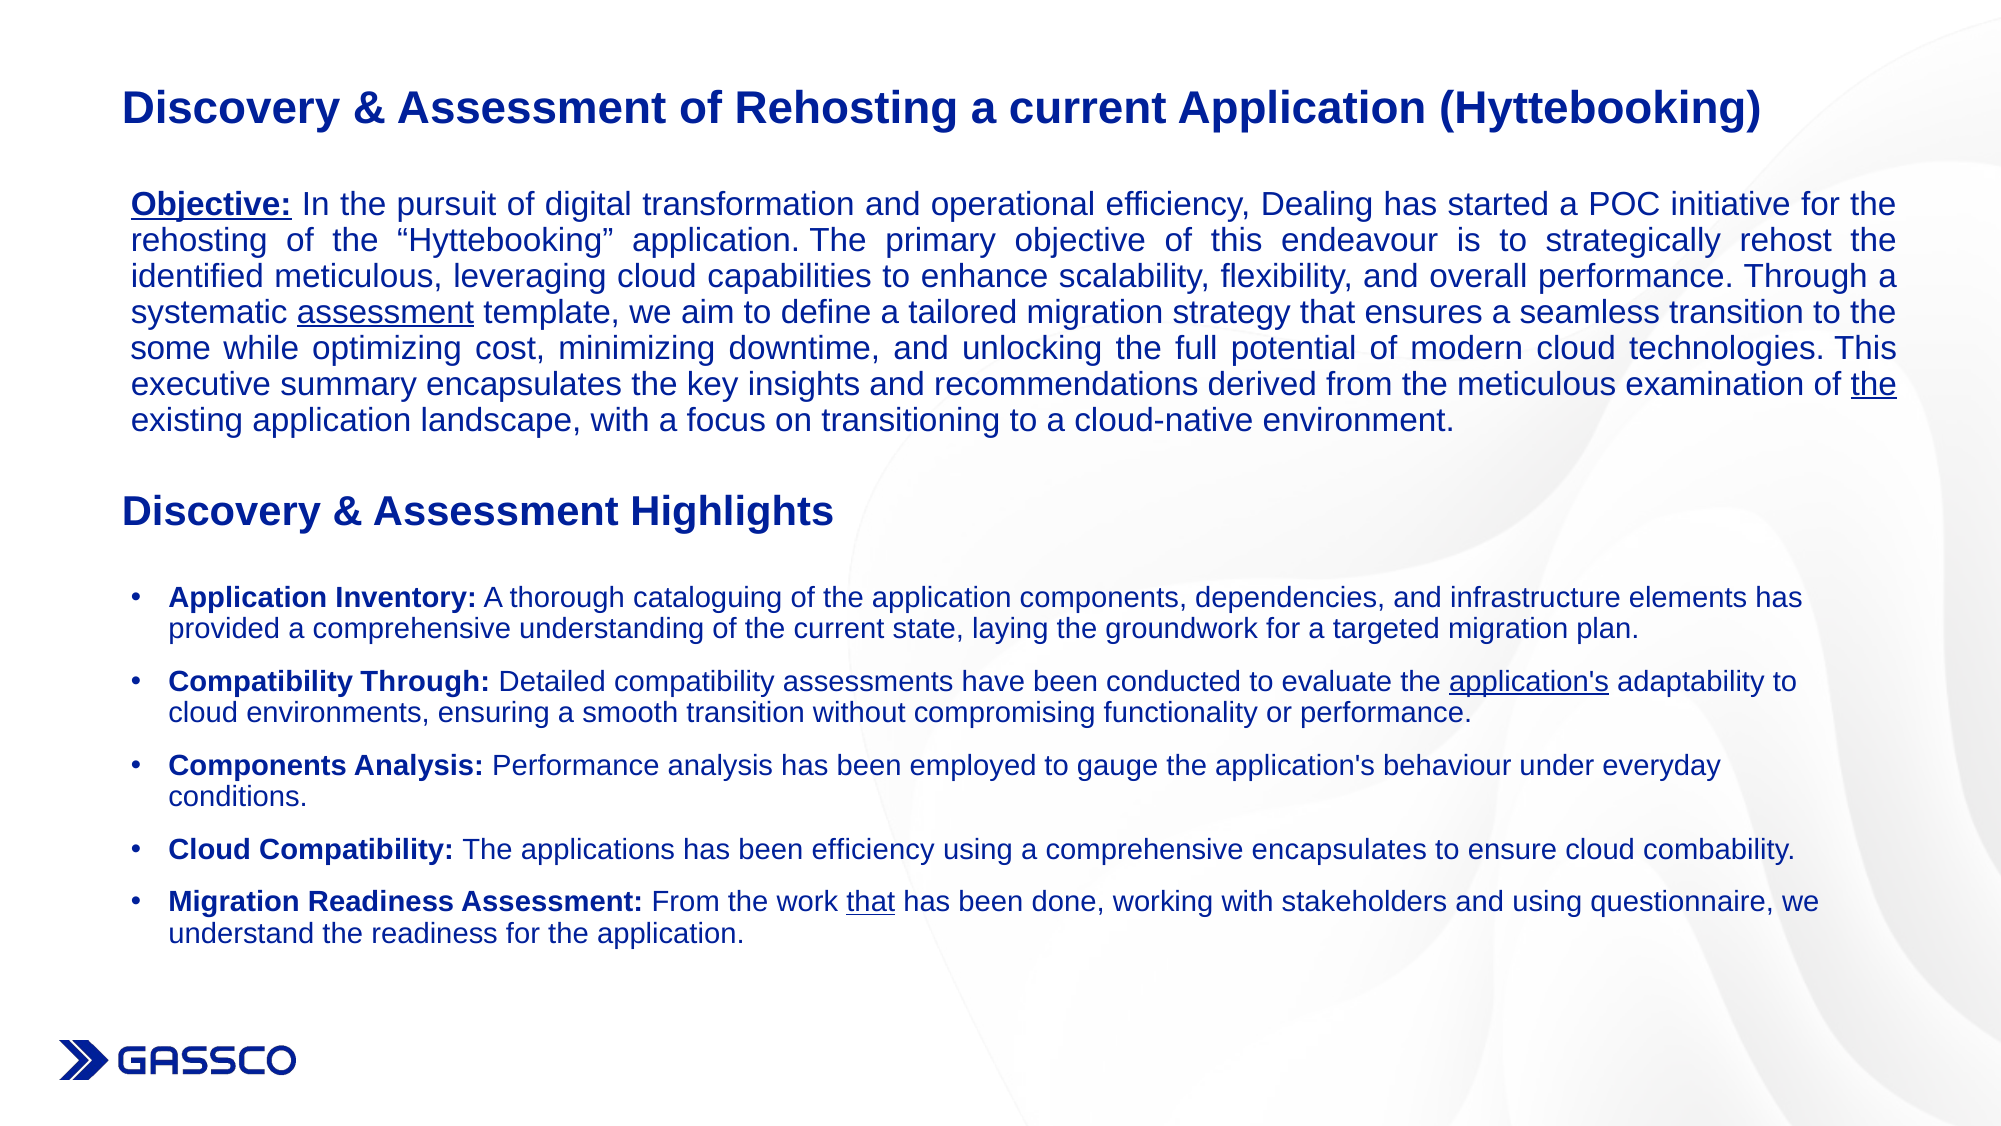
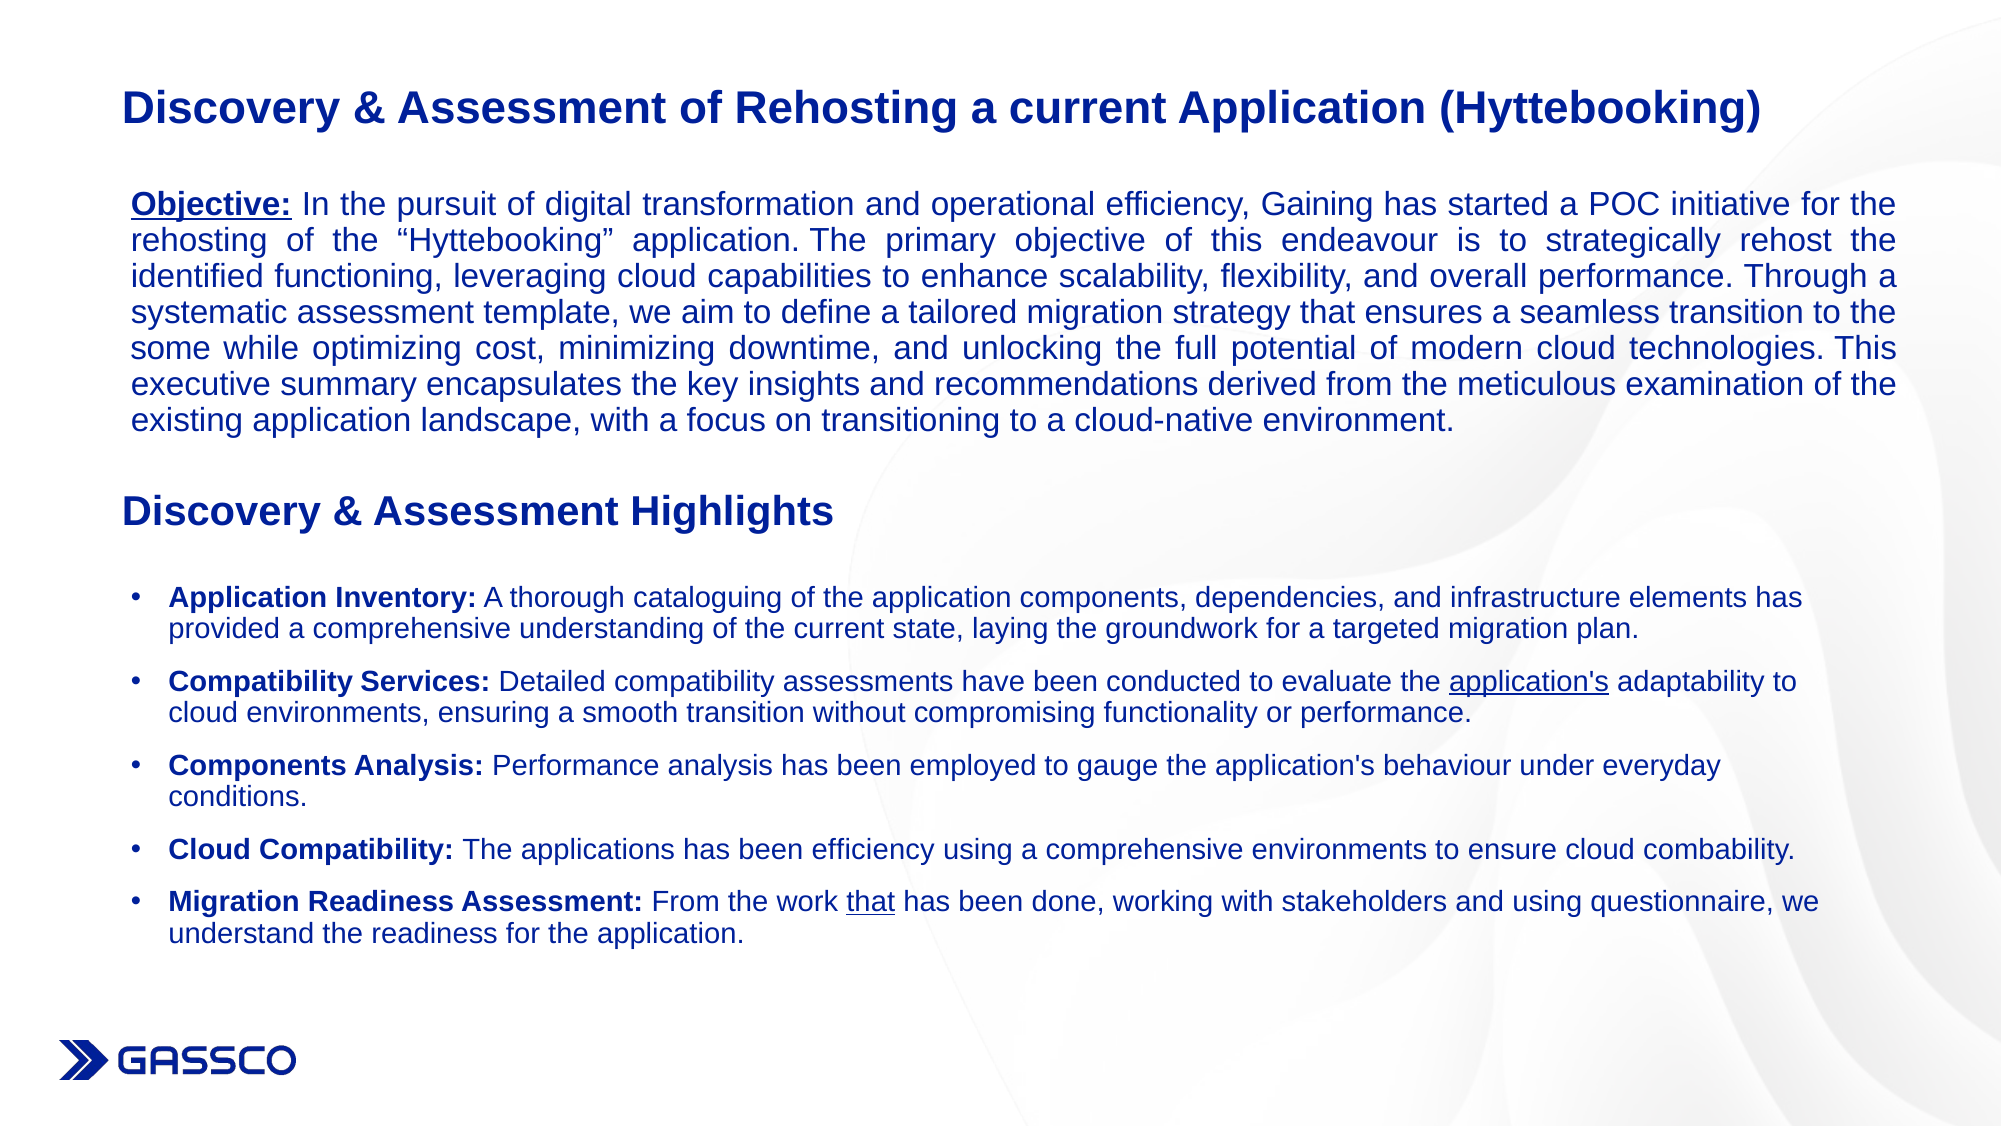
Dealing: Dealing -> Gaining
identified meticulous: meticulous -> functioning
assessment at (386, 312) underline: present -> none
the at (1874, 384) underline: present -> none
Compatibility Through: Through -> Services
comprehensive encapsulates: encapsulates -> environments
